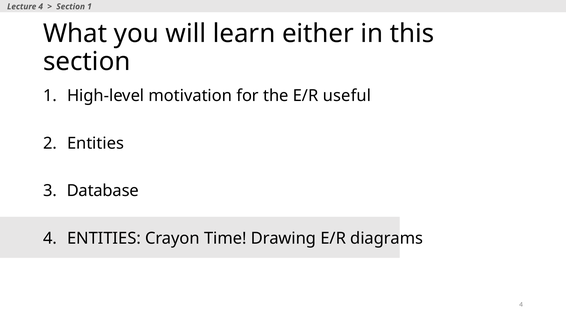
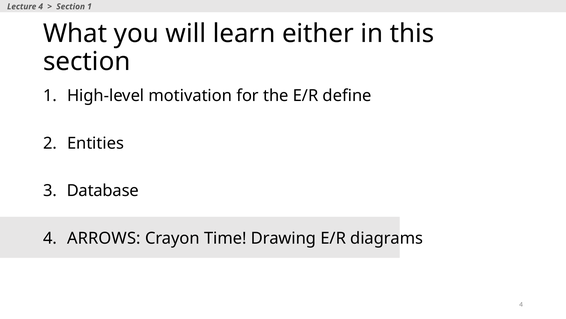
useful: useful -> define
4 ENTITIES: ENTITIES -> ARROWS
